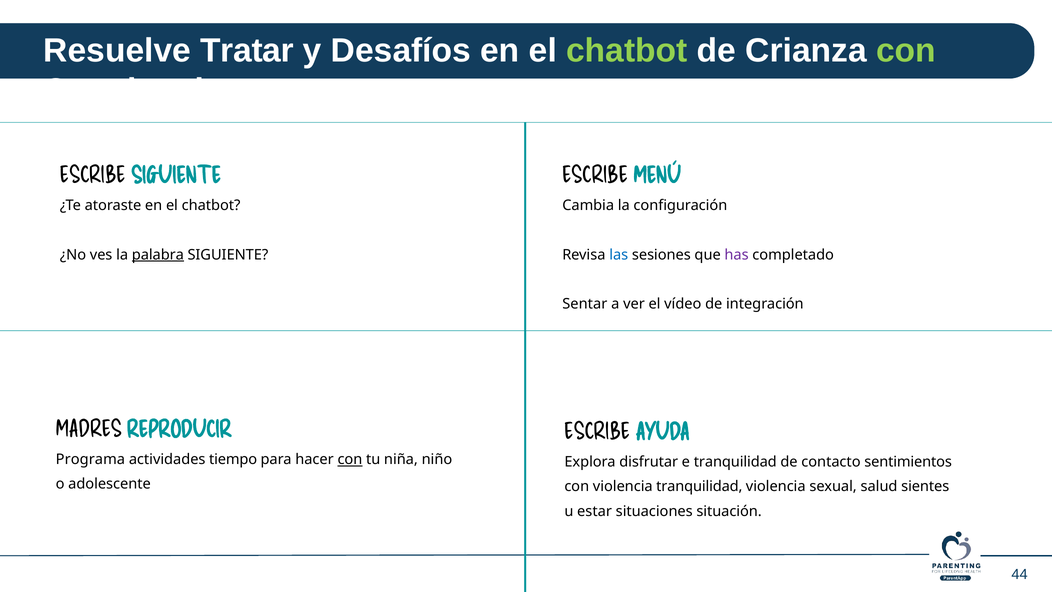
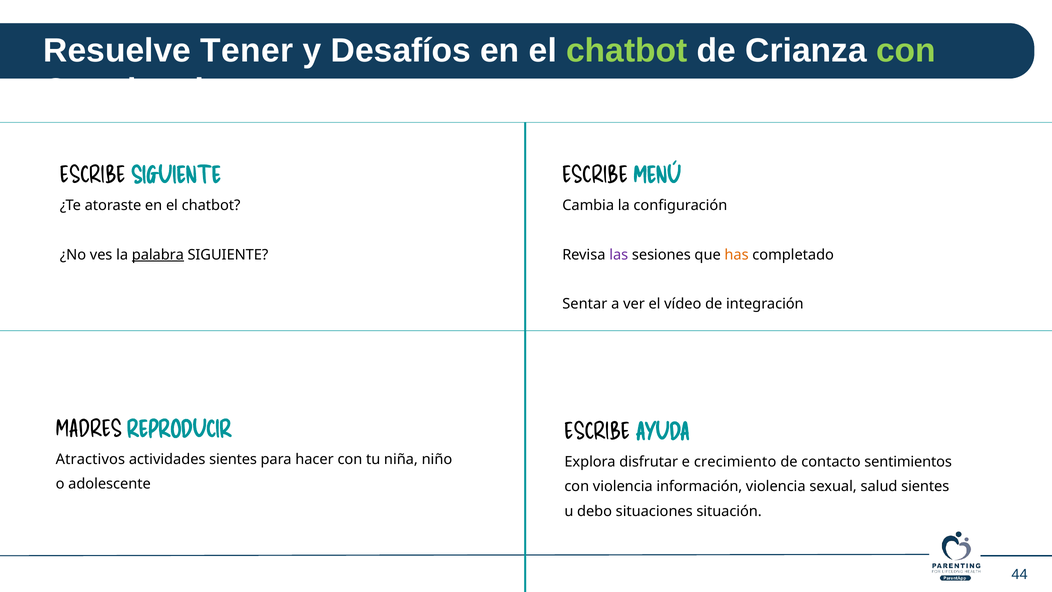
Tratar: Tratar -> Tener
las colour: blue -> purple
has colour: purple -> orange
Programa: Programa -> Atractivos
actividades tiempo: tiempo -> sientes
con at (350, 459) underline: present -> none
e tranquilidad: tranquilidad -> crecimiento
violencia tranquilidad: tranquilidad -> información
estar: estar -> debo
